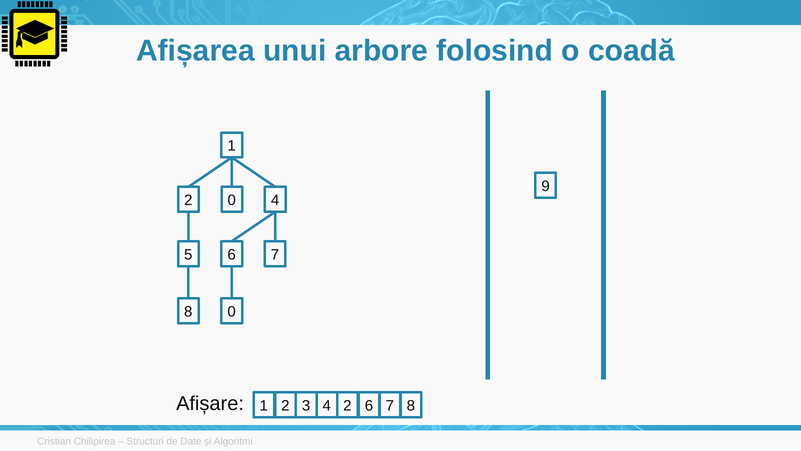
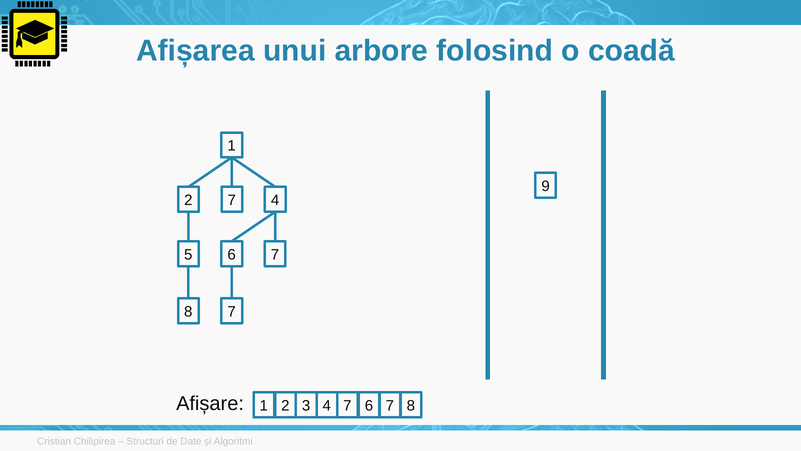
2 0: 0 -> 7
8 0: 0 -> 7
Afișare 2: 2 -> 7
